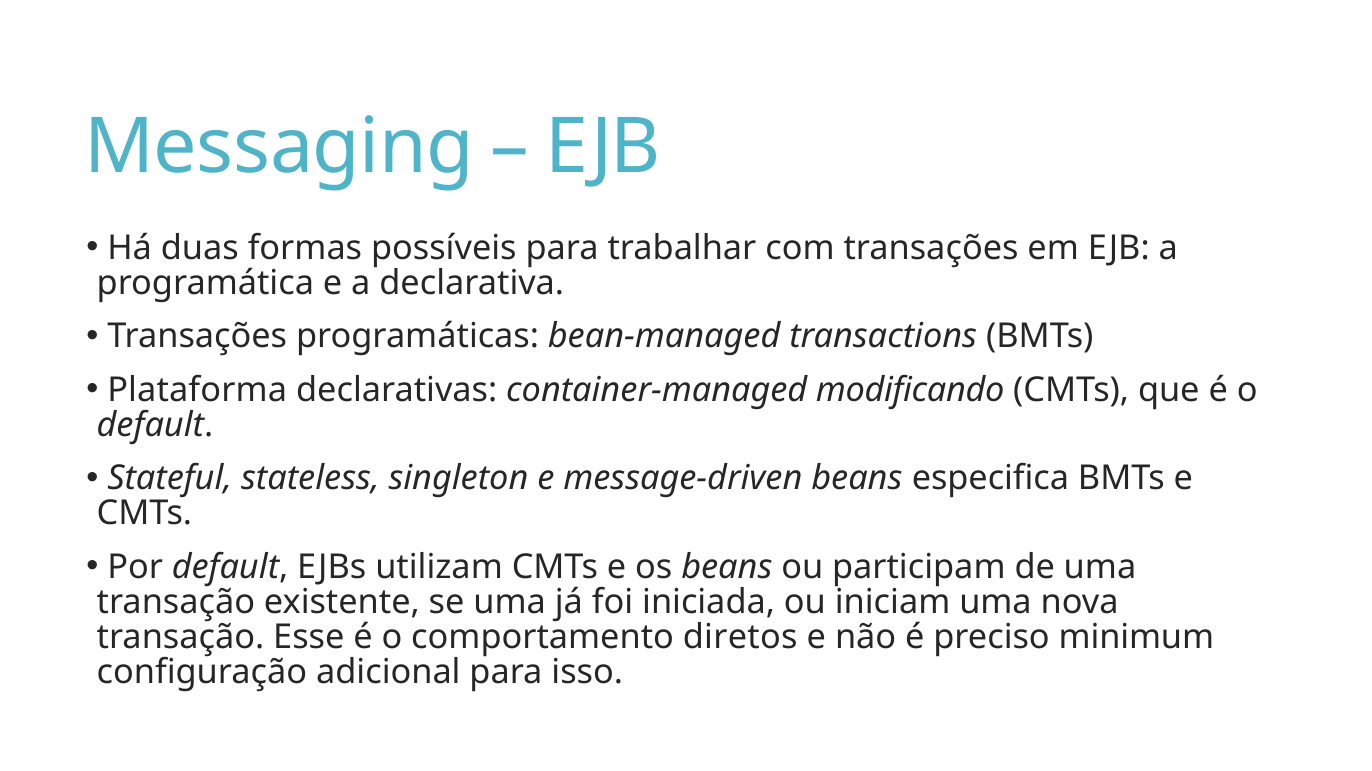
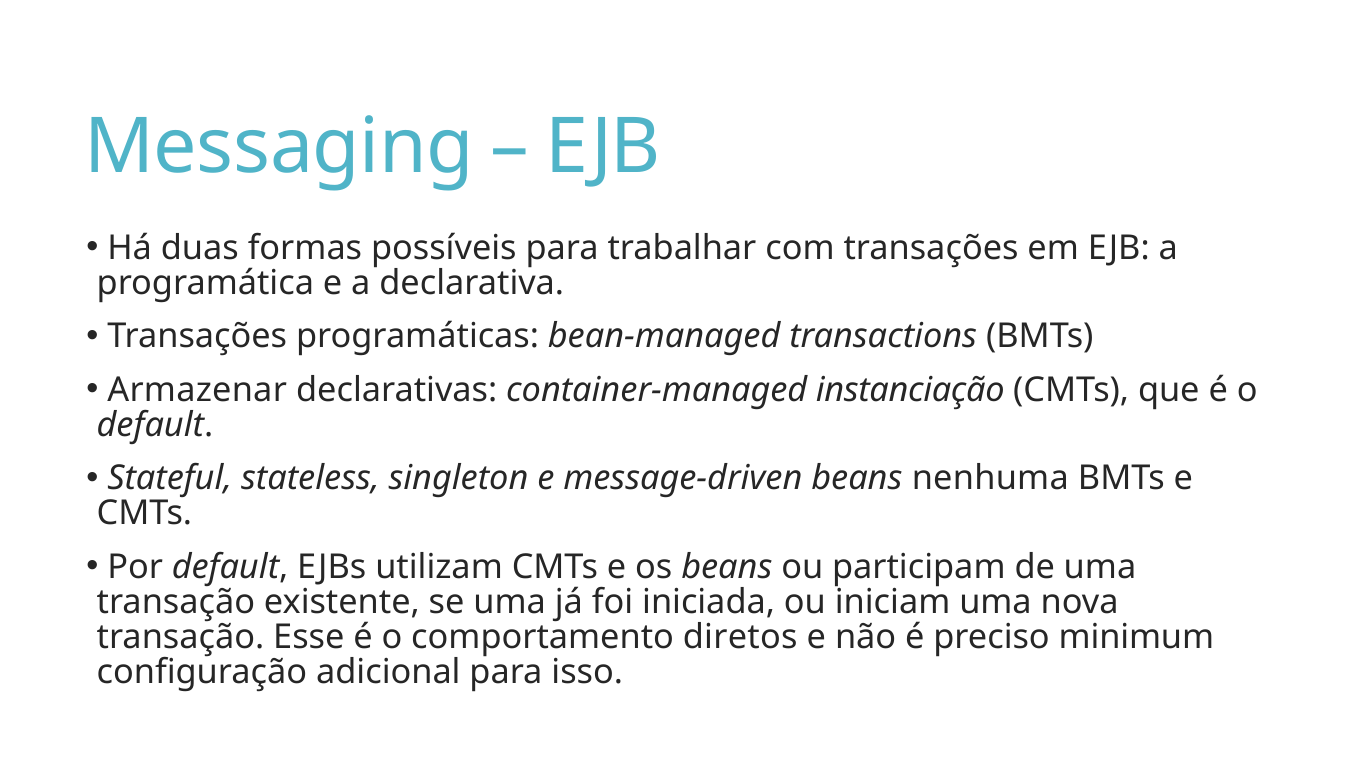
Plataforma: Plataforma -> Armazenar
modificando: modificando -> instanciação
especifica: especifica -> nenhuma
